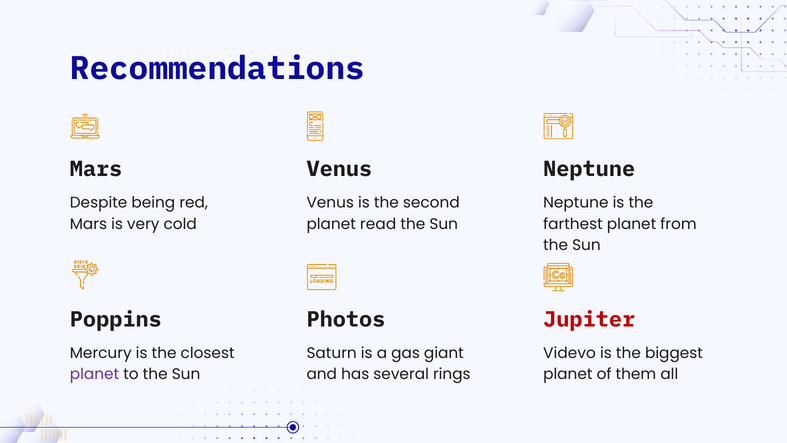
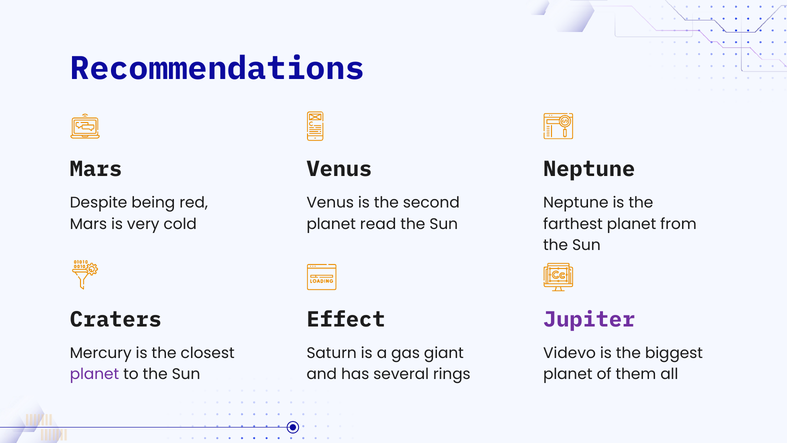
Poppins: Poppins -> Craters
Photos: Photos -> Effect
Jupiter colour: red -> purple
